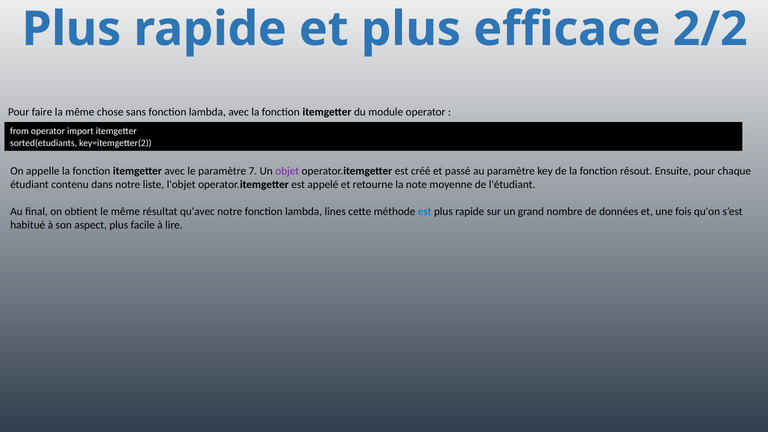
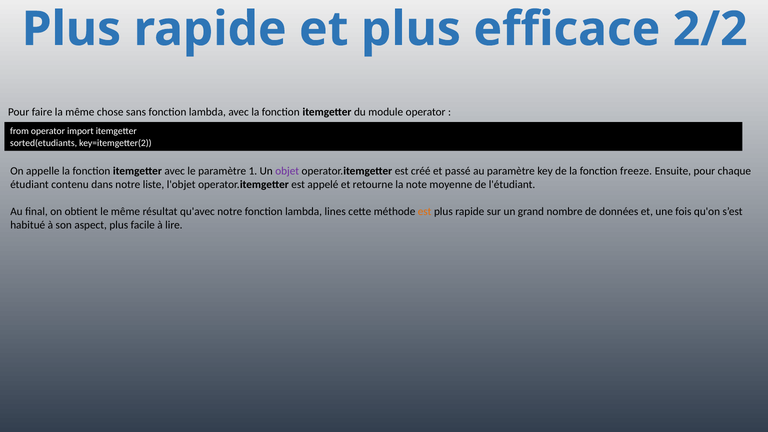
7: 7 -> 1
résout: résout -> freeze
est at (425, 212) colour: blue -> orange
